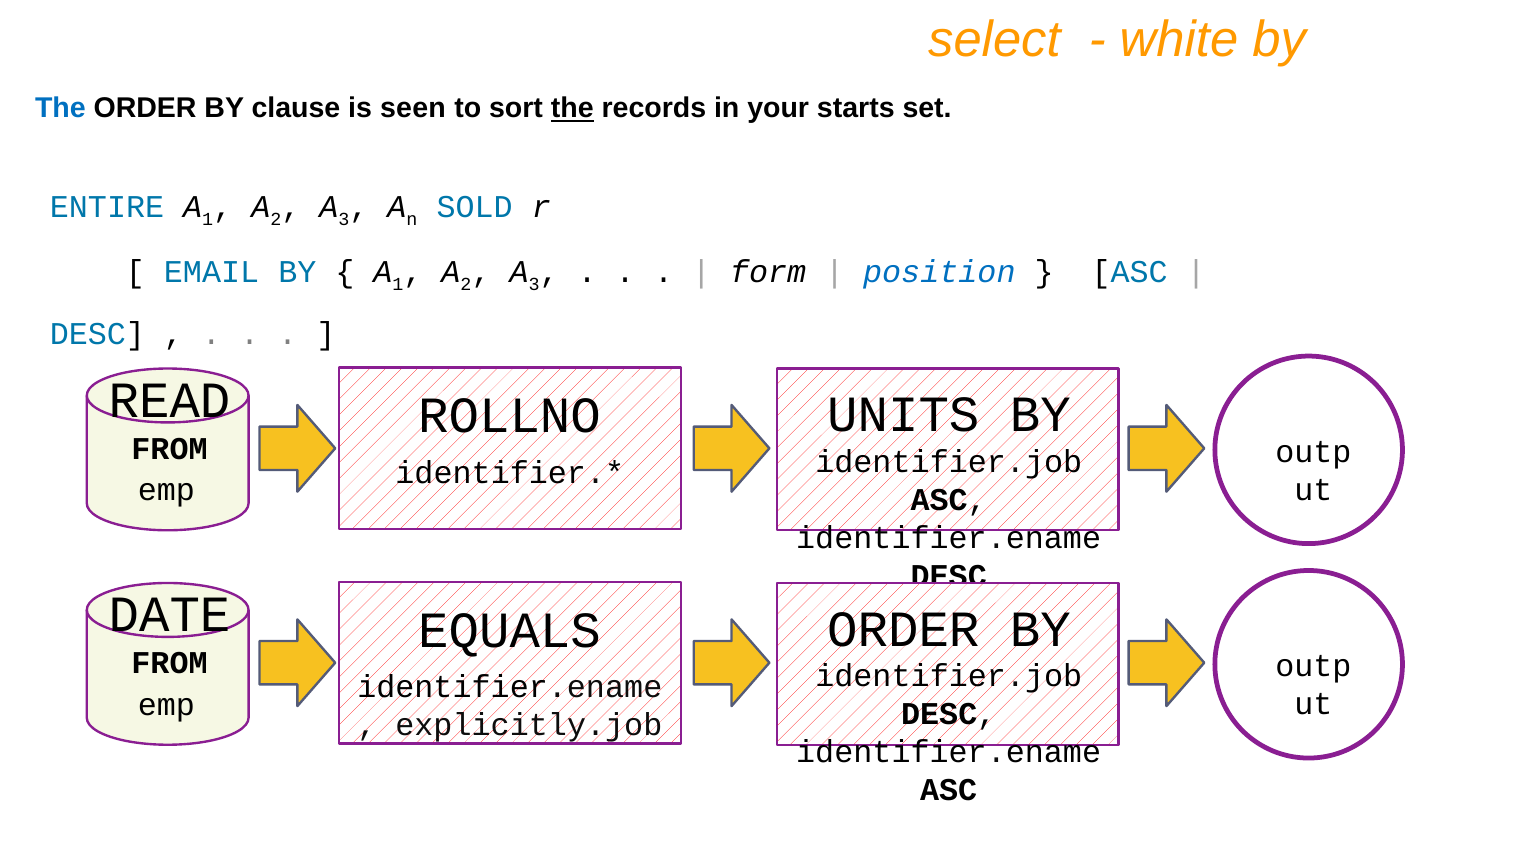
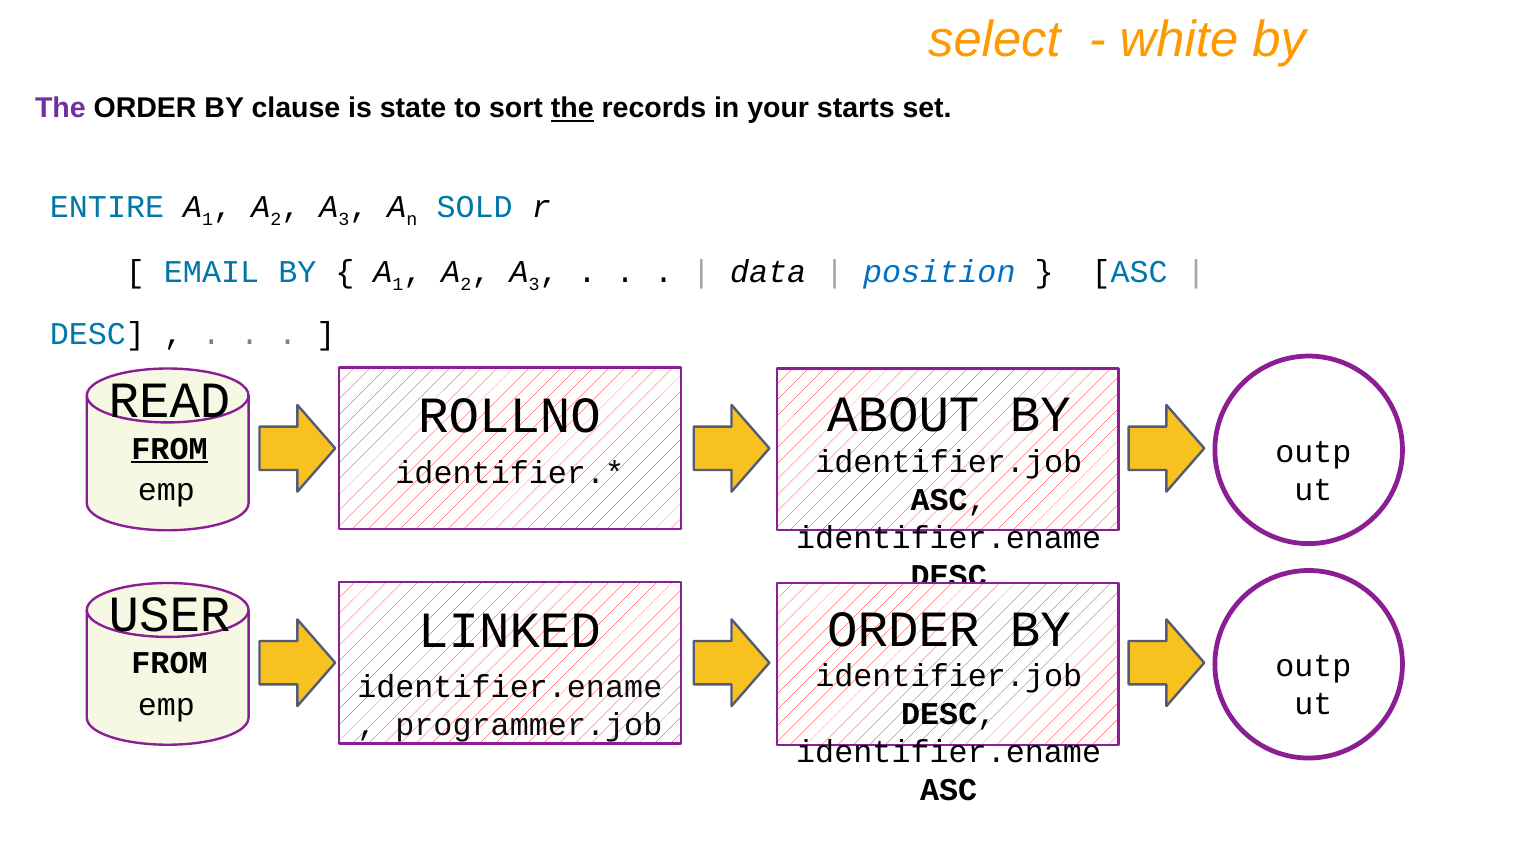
The at (60, 109) colour: blue -> purple
seen: seen -> state
form: form -> data
UNITS: UNITS -> ABOUT
FROM at (170, 449) underline: none -> present
DATE: DATE -> USER
EQUALS: EQUALS -> LINKED
explicitly.job: explicitly.job -> programmer.job
